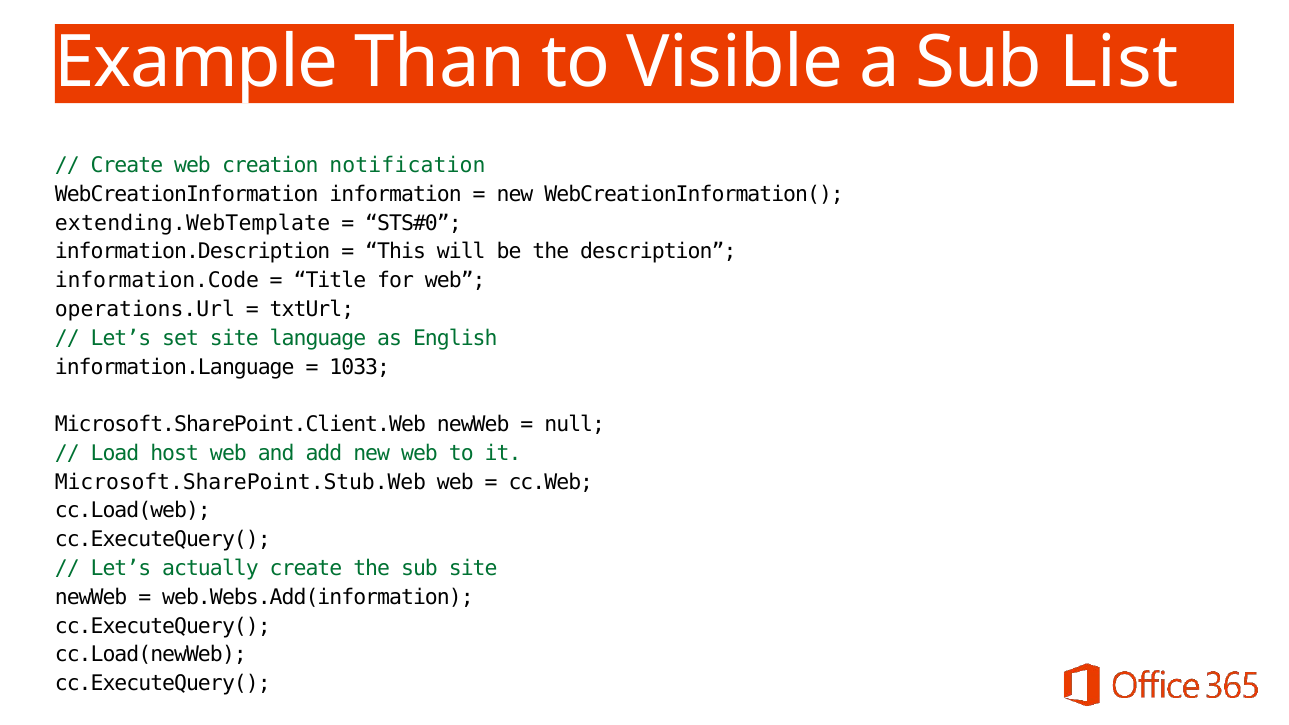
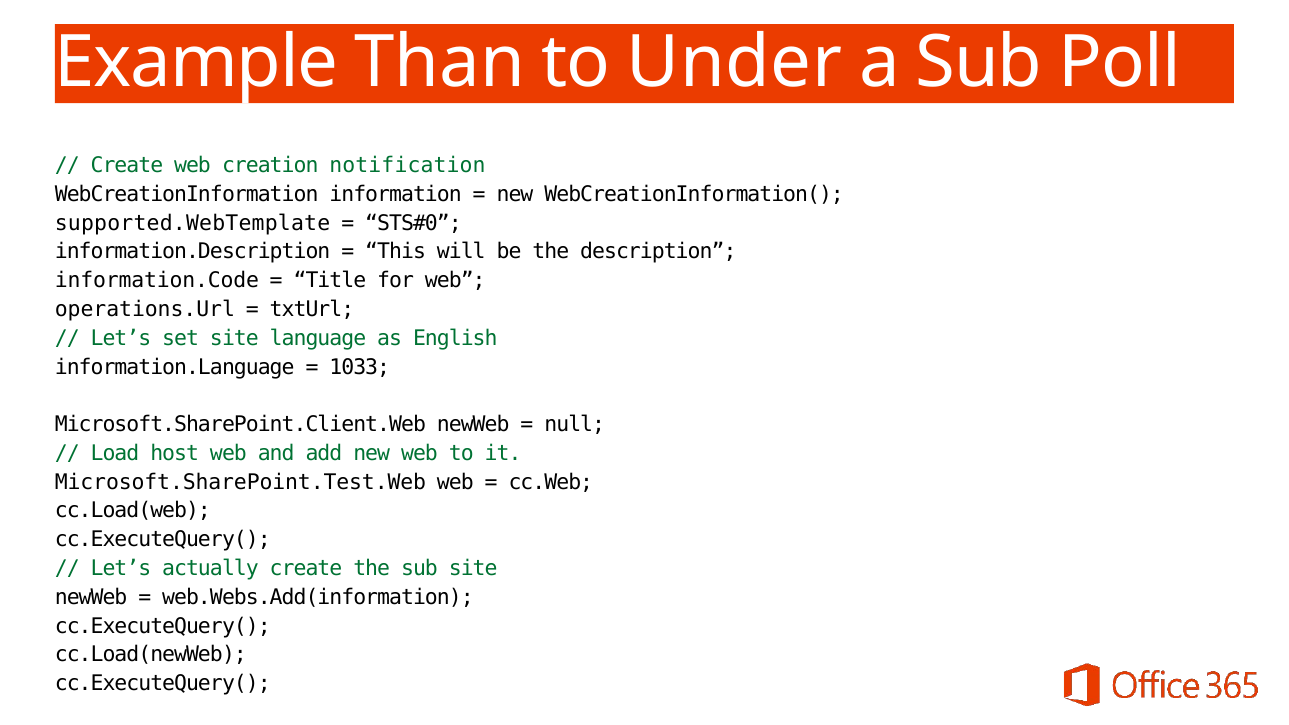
Visible: Visible -> Under
List: List -> Poll
extending.WebTemplate: extending.WebTemplate -> supported.WebTemplate
Microsoft.SharePoint.Stub.Web: Microsoft.SharePoint.Stub.Web -> Microsoft.SharePoint.Test.Web
